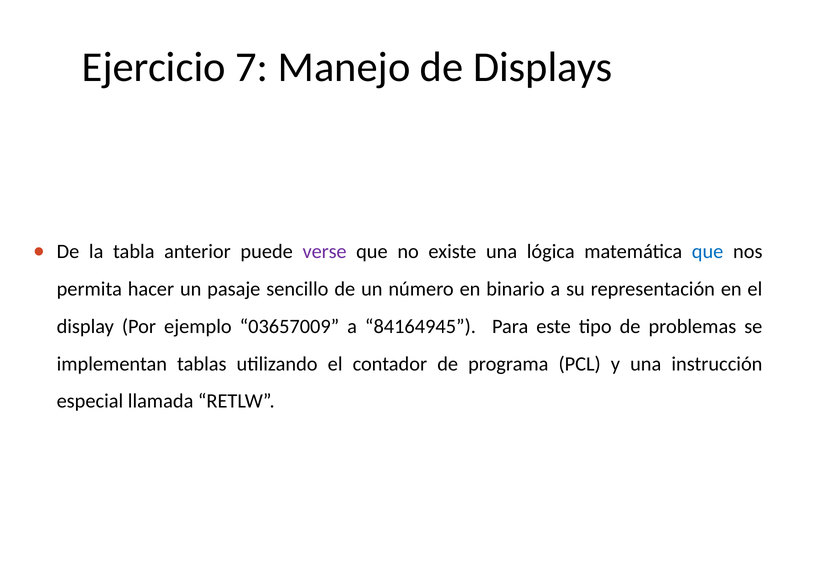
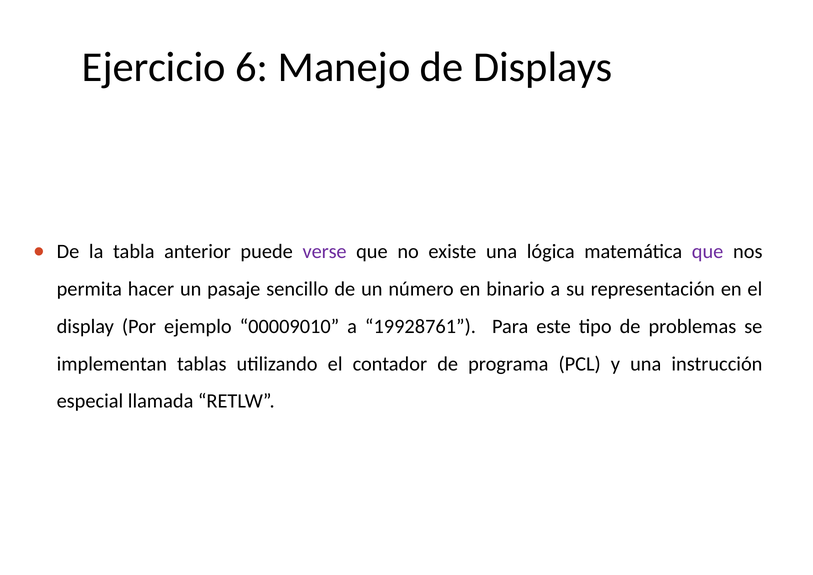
7: 7 -> 6
que at (708, 252) colour: blue -> purple
03657009: 03657009 -> 00009010
84164945: 84164945 -> 19928761
